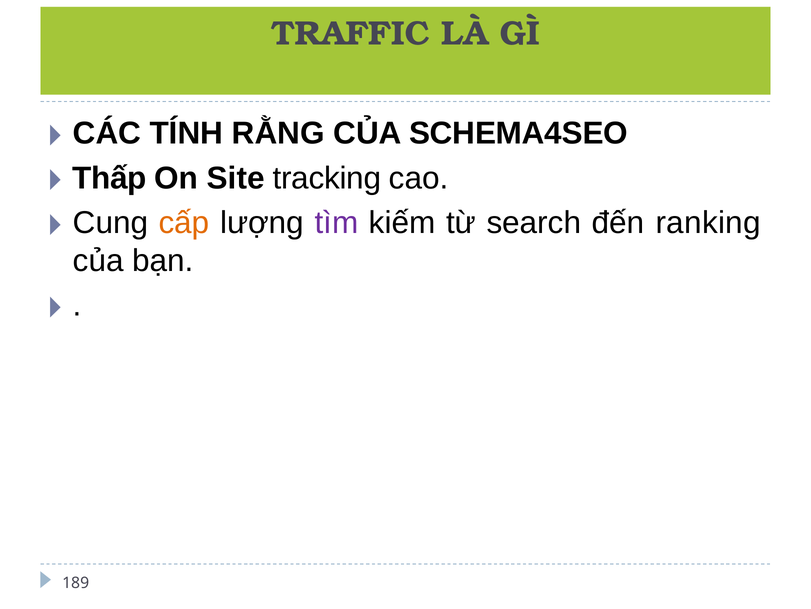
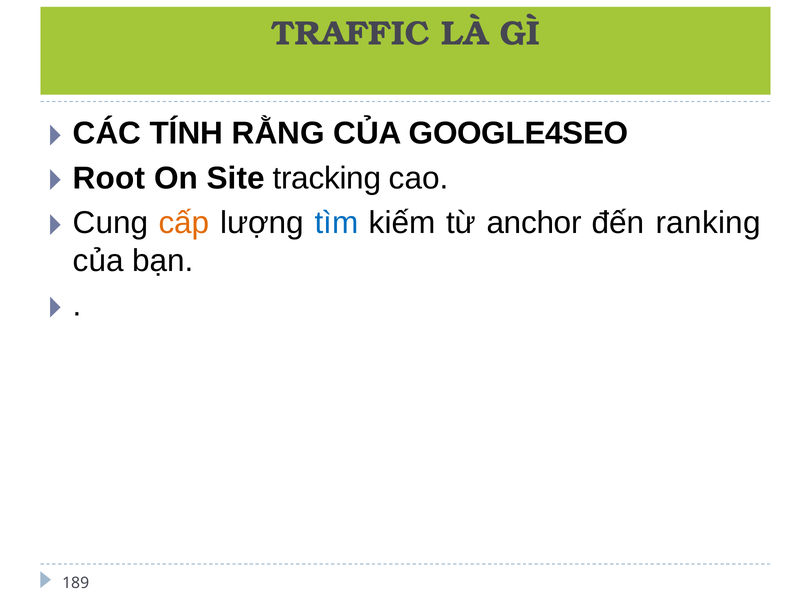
SCHEMA4SEO: SCHEMA4SEO -> GOOGLE4SEO
Thấp: Thấp -> Root
tìm colour: purple -> blue
search: search -> anchor
